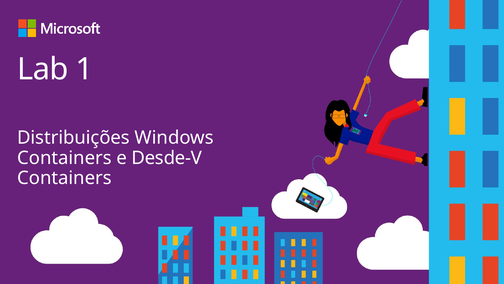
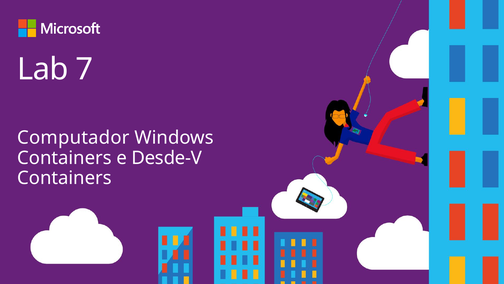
1: 1 -> 7
Distribuições: Distribuições -> Computador
